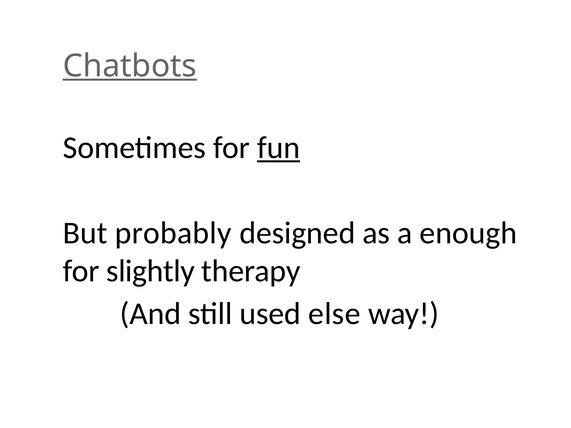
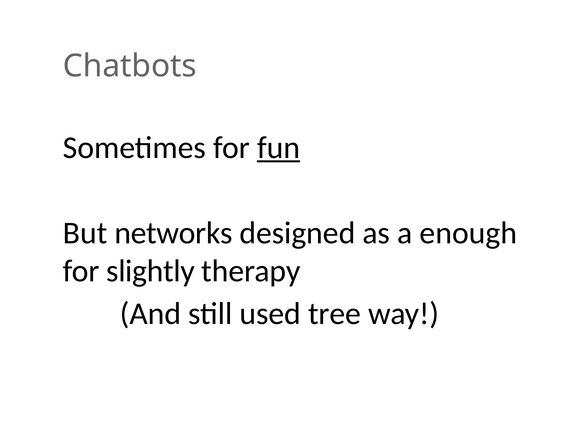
Chatbots underline: present -> none
probably: probably -> networks
else: else -> tree
